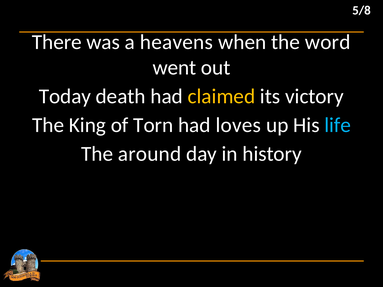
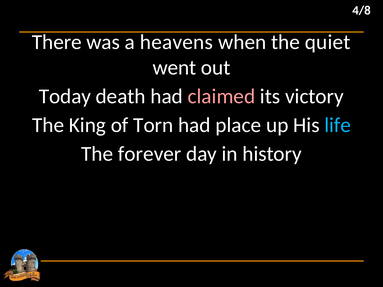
5/8: 5/8 -> 4/8
word: word -> quiet
claimed colour: yellow -> pink
loves: loves -> place
around: around -> forever
